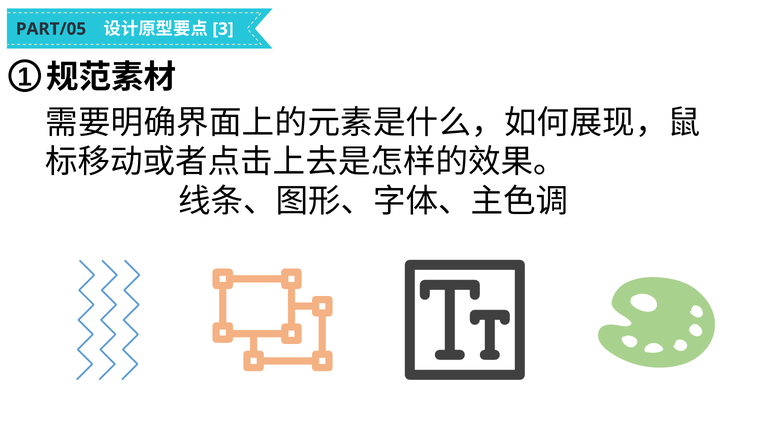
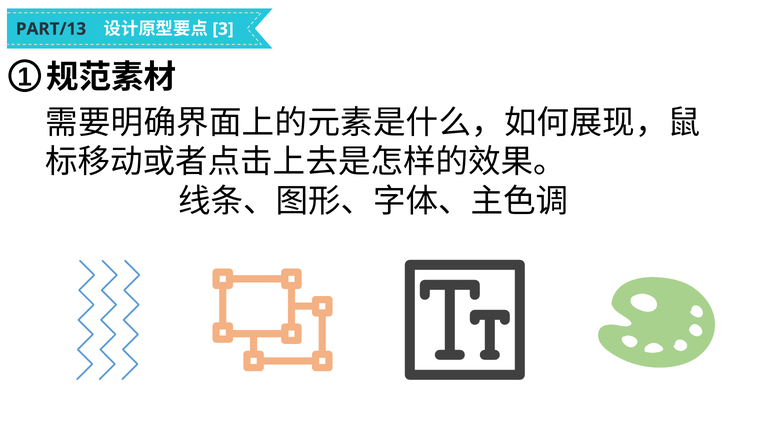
PART/05: PART/05 -> PART/13
